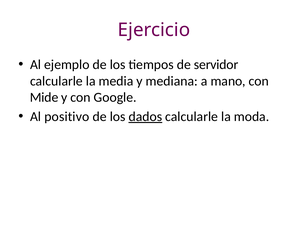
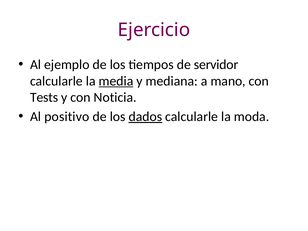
media underline: none -> present
Mide: Mide -> Tests
Google: Google -> Noticia
